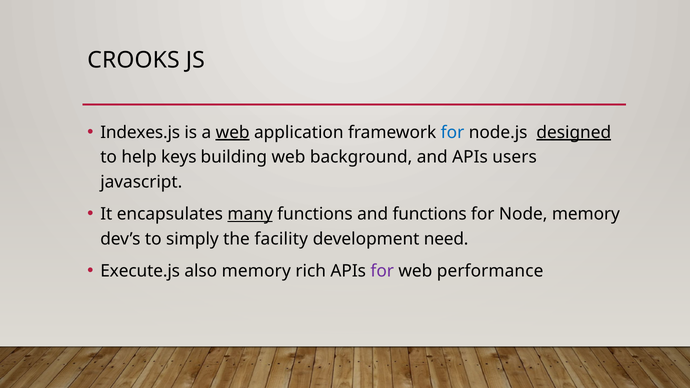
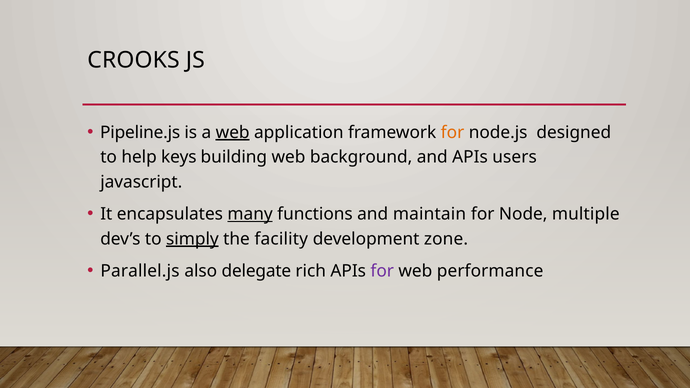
Indexes.js: Indexes.js -> Pipeline.js
for at (453, 132) colour: blue -> orange
designed underline: present -> none
and functions: functions -> maintain
Node memory: memory -> multiple
simply underline: none -> present
need: need -> zone
Execute.js: Execute.js -> Parallel.js
also memory: memory -> delegate
